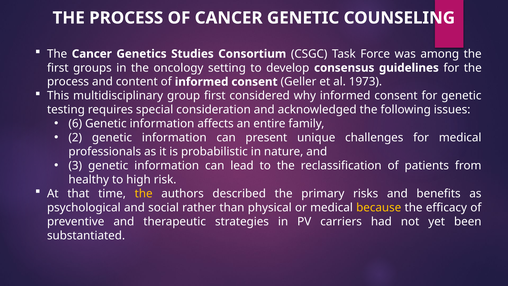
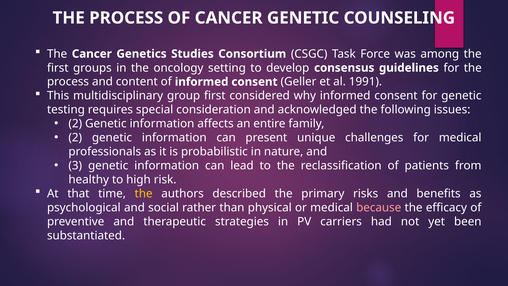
1973: 1973 -> 1991
6 at (75, 124): 6 -> 2
because colour: yellow -> pink
